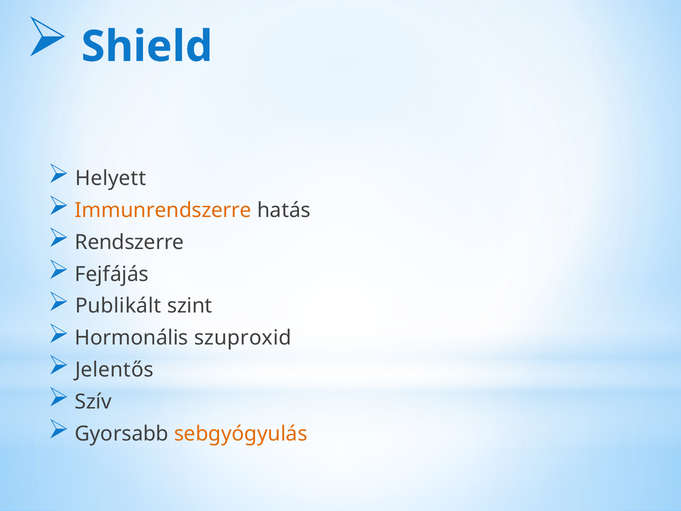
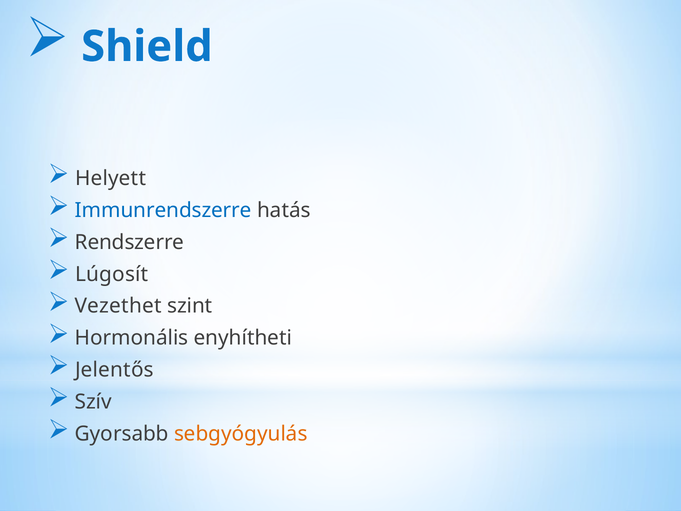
Immunrendszerre colour: orange -> blue
Fejfájás: Fejfájás -> Lúgosít
Publikált: Publikált -> Vezethet
szuproxid: szuproxid -> enyhítheti
